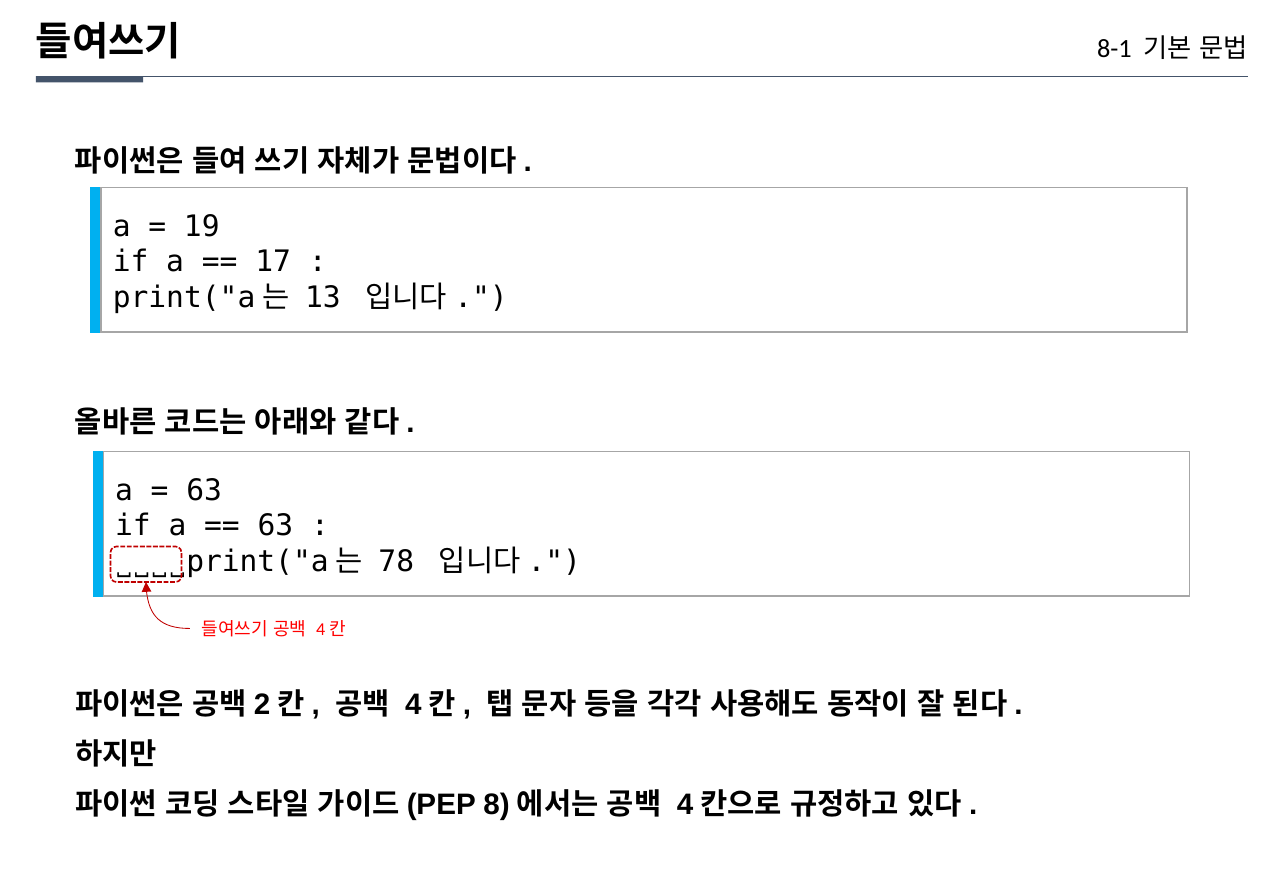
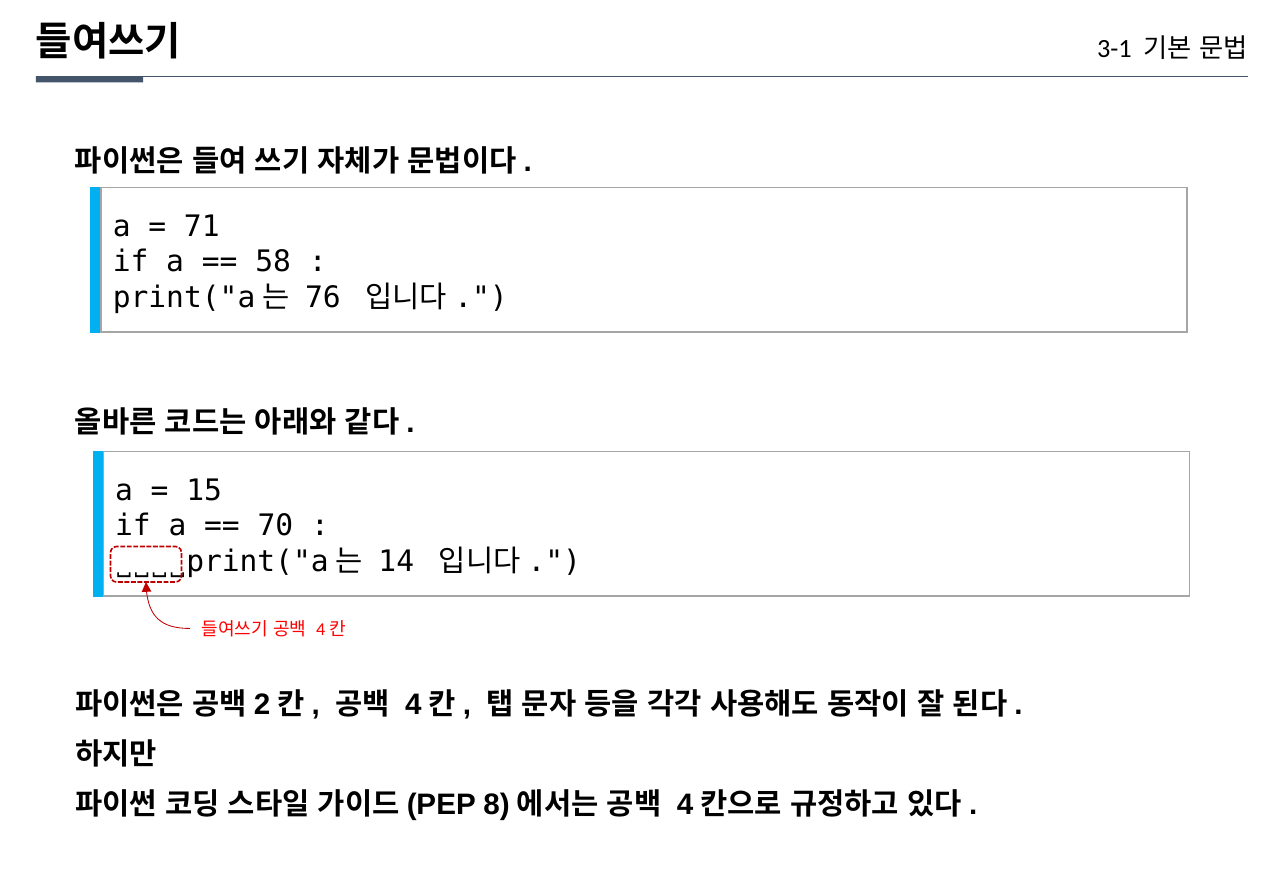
8-1: 8-1 -> 3-1
19: 19 -> 71
17: 17 -> 58
13: 13 -> 76
63 at (204, 491): 63 -> 15
63 at (275, 526): 63 -> 70
78: 78 -> 14
